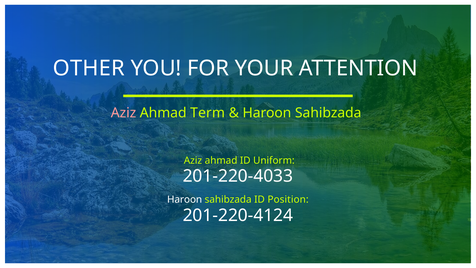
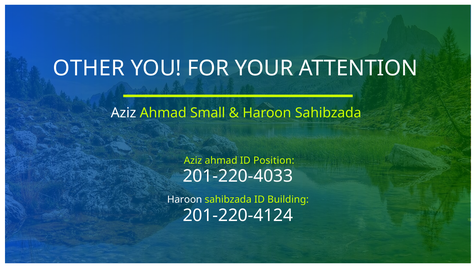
Aziz at (124, 113) colour: pink -> white
Term: Term -> Small
Uniform: Uniform -> Position
Position: Position -> Building
